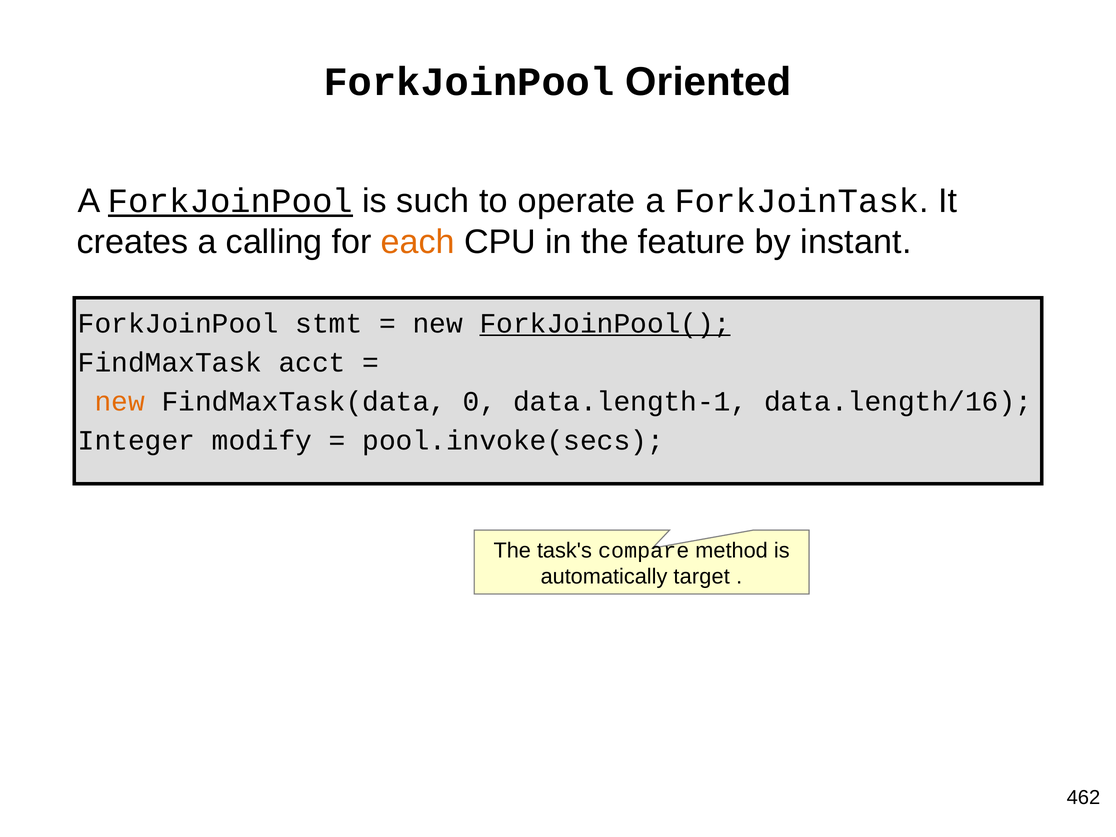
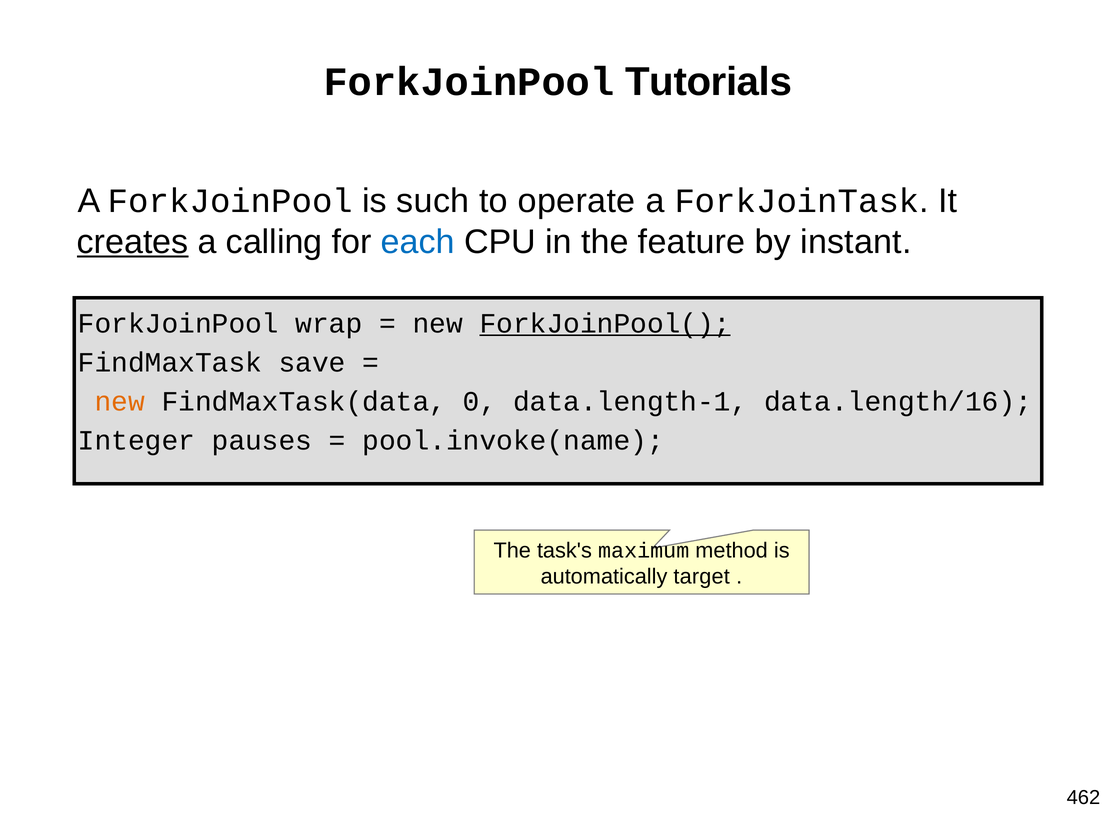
Oriented: Oriented -> Tutorials
ForkJoinPool at (230, 201) underline: present -> none
creates underline: none -> present
each colour: orange -> blue
stmt: stmt -> wrap
acct: acct -> save
modify: modify -> pauses
pool.invoke(secs: pool.invoke(secs -> pool.invoke(name
compare: compare -> maximum
